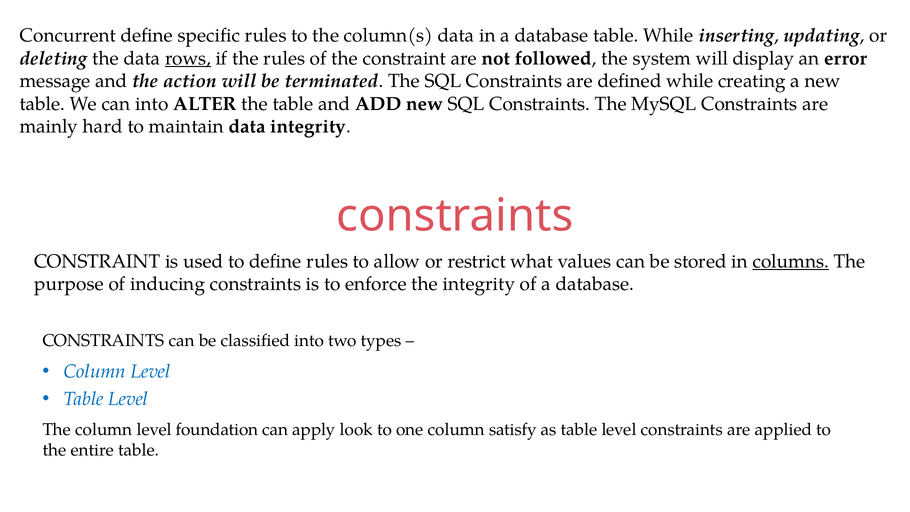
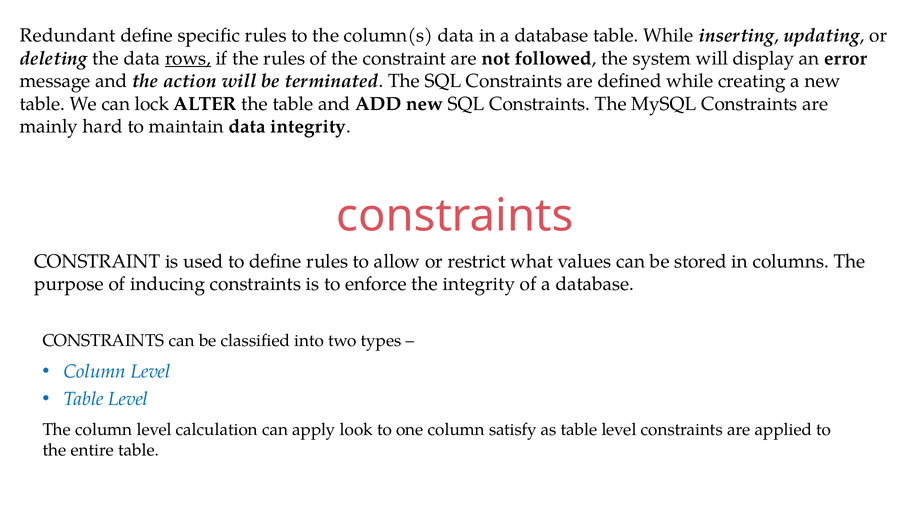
Concurrent: Concurrent -> Redundant
can into: into -> lock
columns underline: present -> none
foundation: foundation -> calculation
